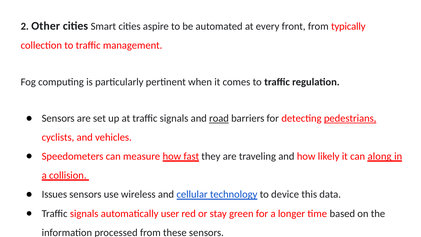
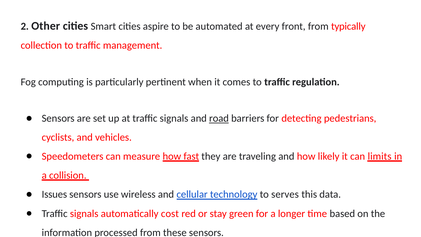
pedestrians underline: present -> none
along: along -> limits
device: device -> serves
user: user -> cost
